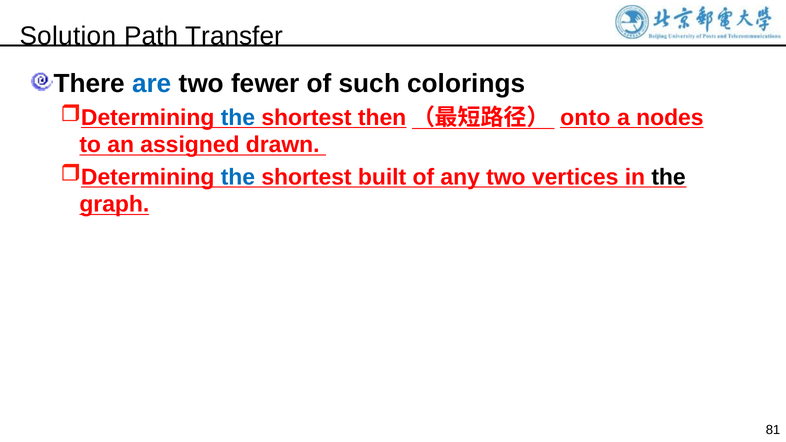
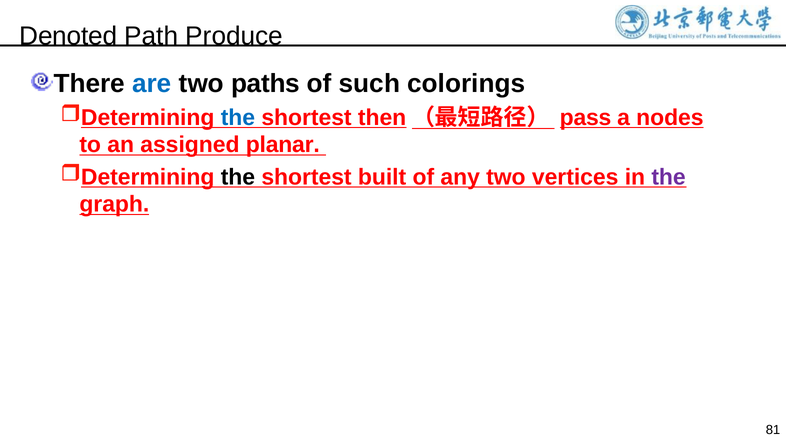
Solution: Solution -> Denoted
Transfer: Transfer -> Produce
fewer: fewer -> paths
onto: onto -> pass
drawn: drawn -> planar
the at (238, 177) colour: blue -> black
the at (669, 177) colour: black -> purple
